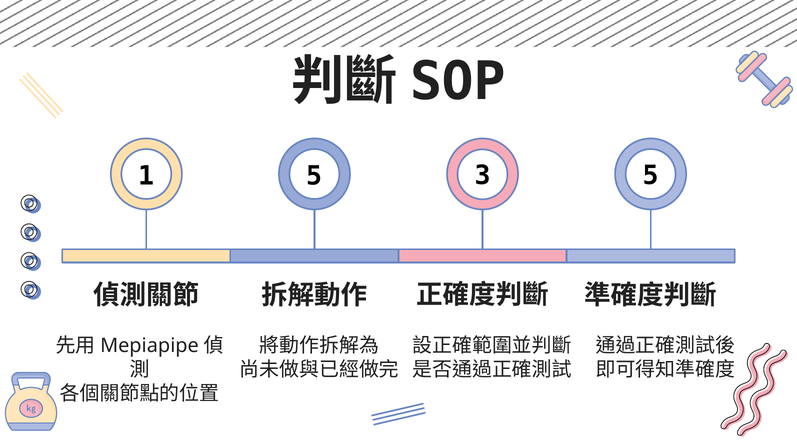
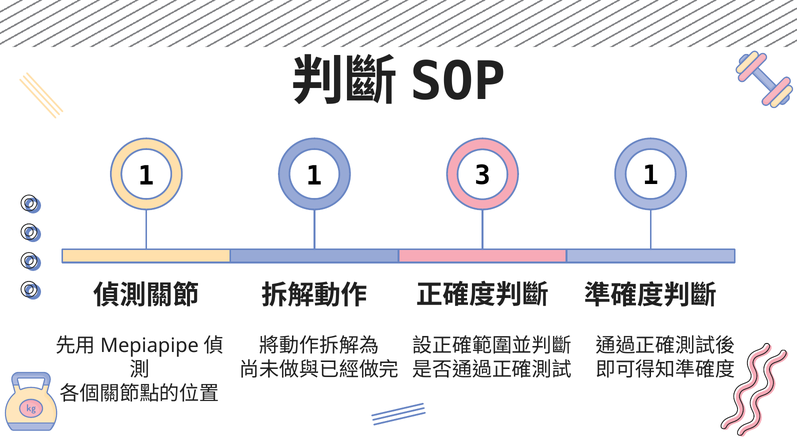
1 5: 5 -> 1
3 5: 5 -> 1
